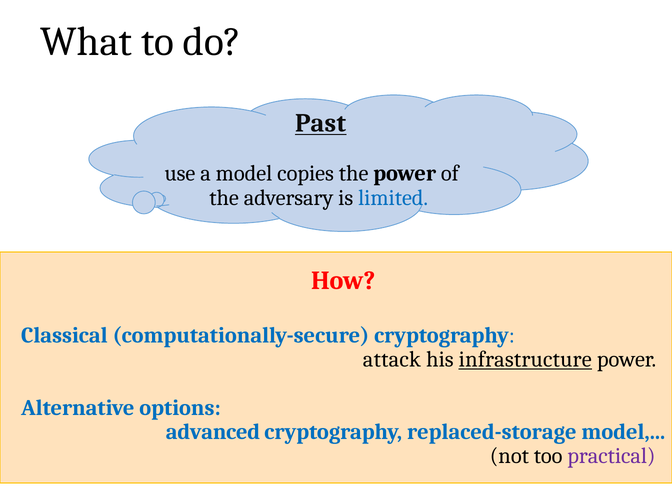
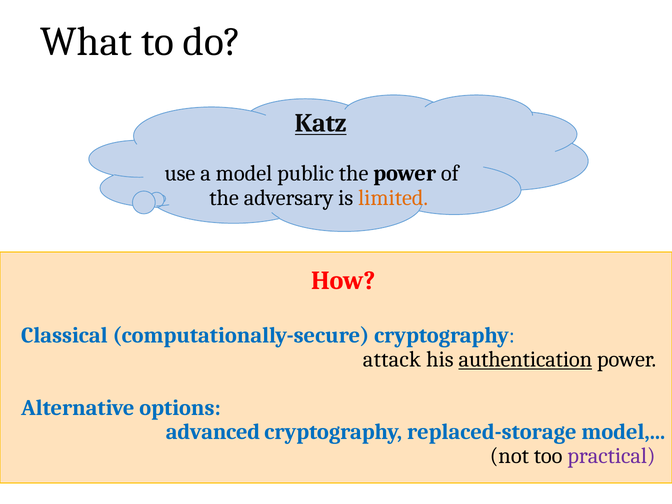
Past: Past -> Katz
copies: copies -> public
limited colour: blue -> orange
infrastructure: infrastructure -> authentication
